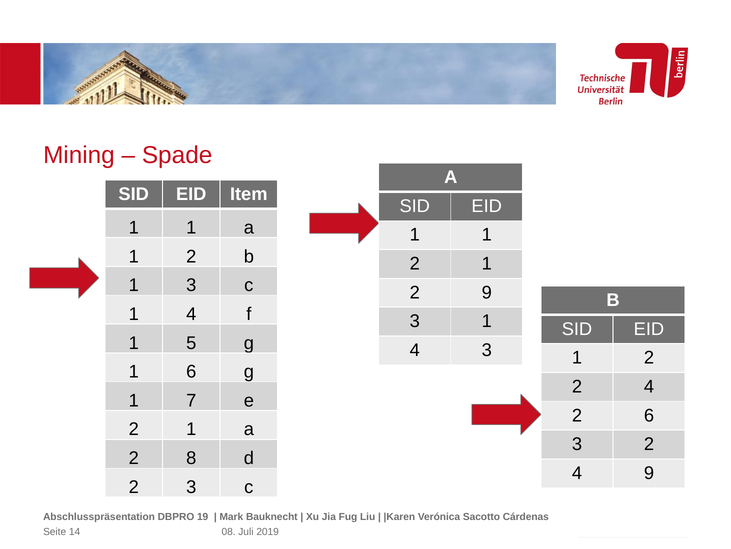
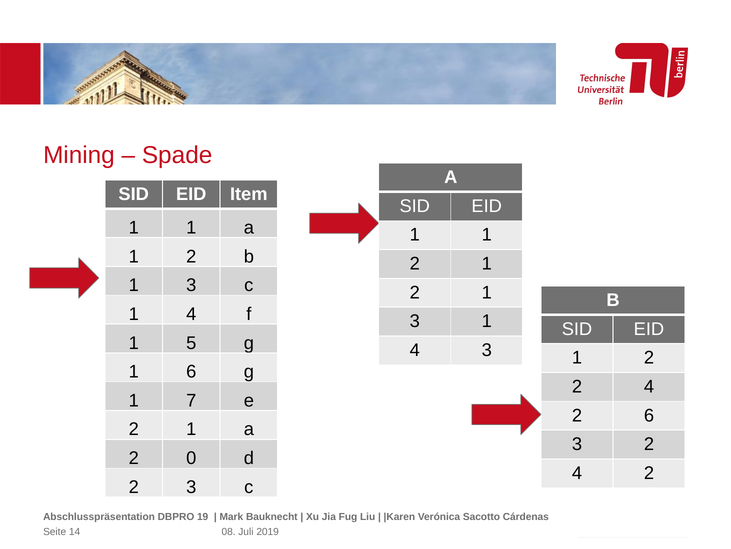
9 at (487, 292): 9 -> 1
8: 8 -> 0
9 at (649, 473): 9 -> 2
